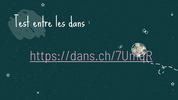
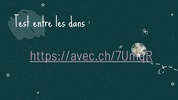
https://dans.ch/7UmqR: https://dans.ch/7UmqR -> https://avec.ch/7UmqR
